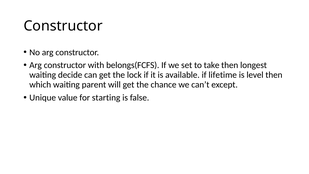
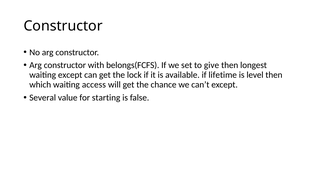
take: take -> give
waiting decide: decide -> except
parent: parent -> access
Unique: Unique -> Several
